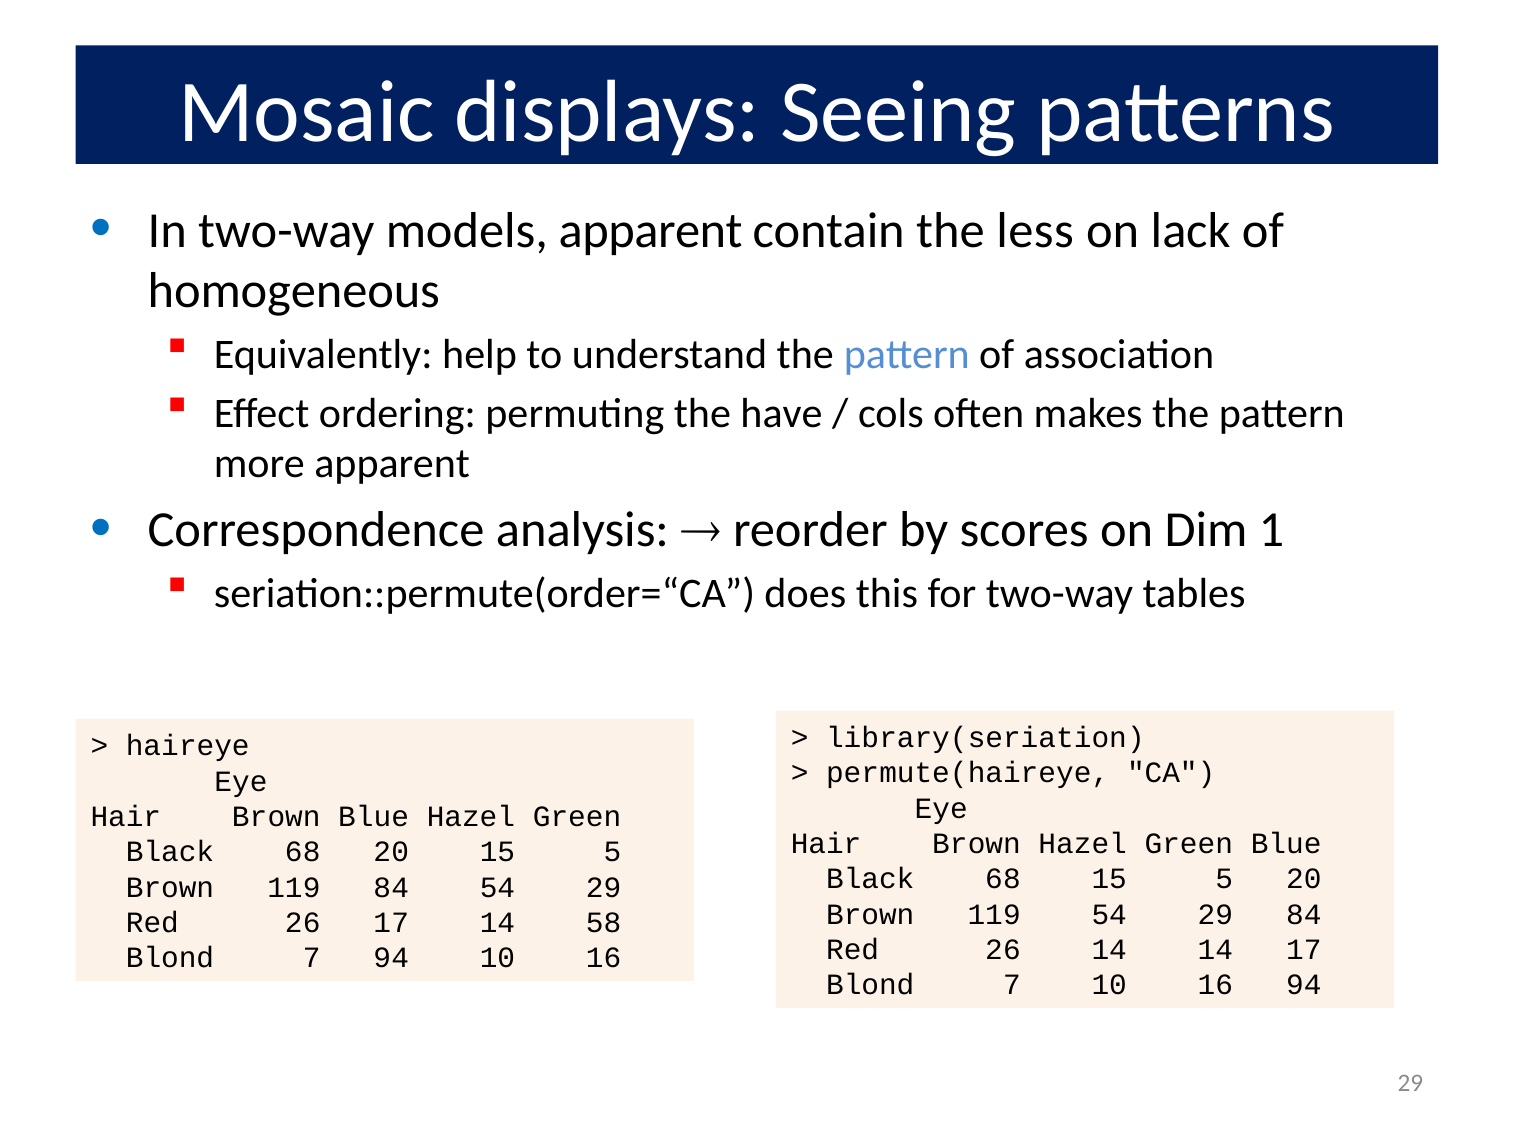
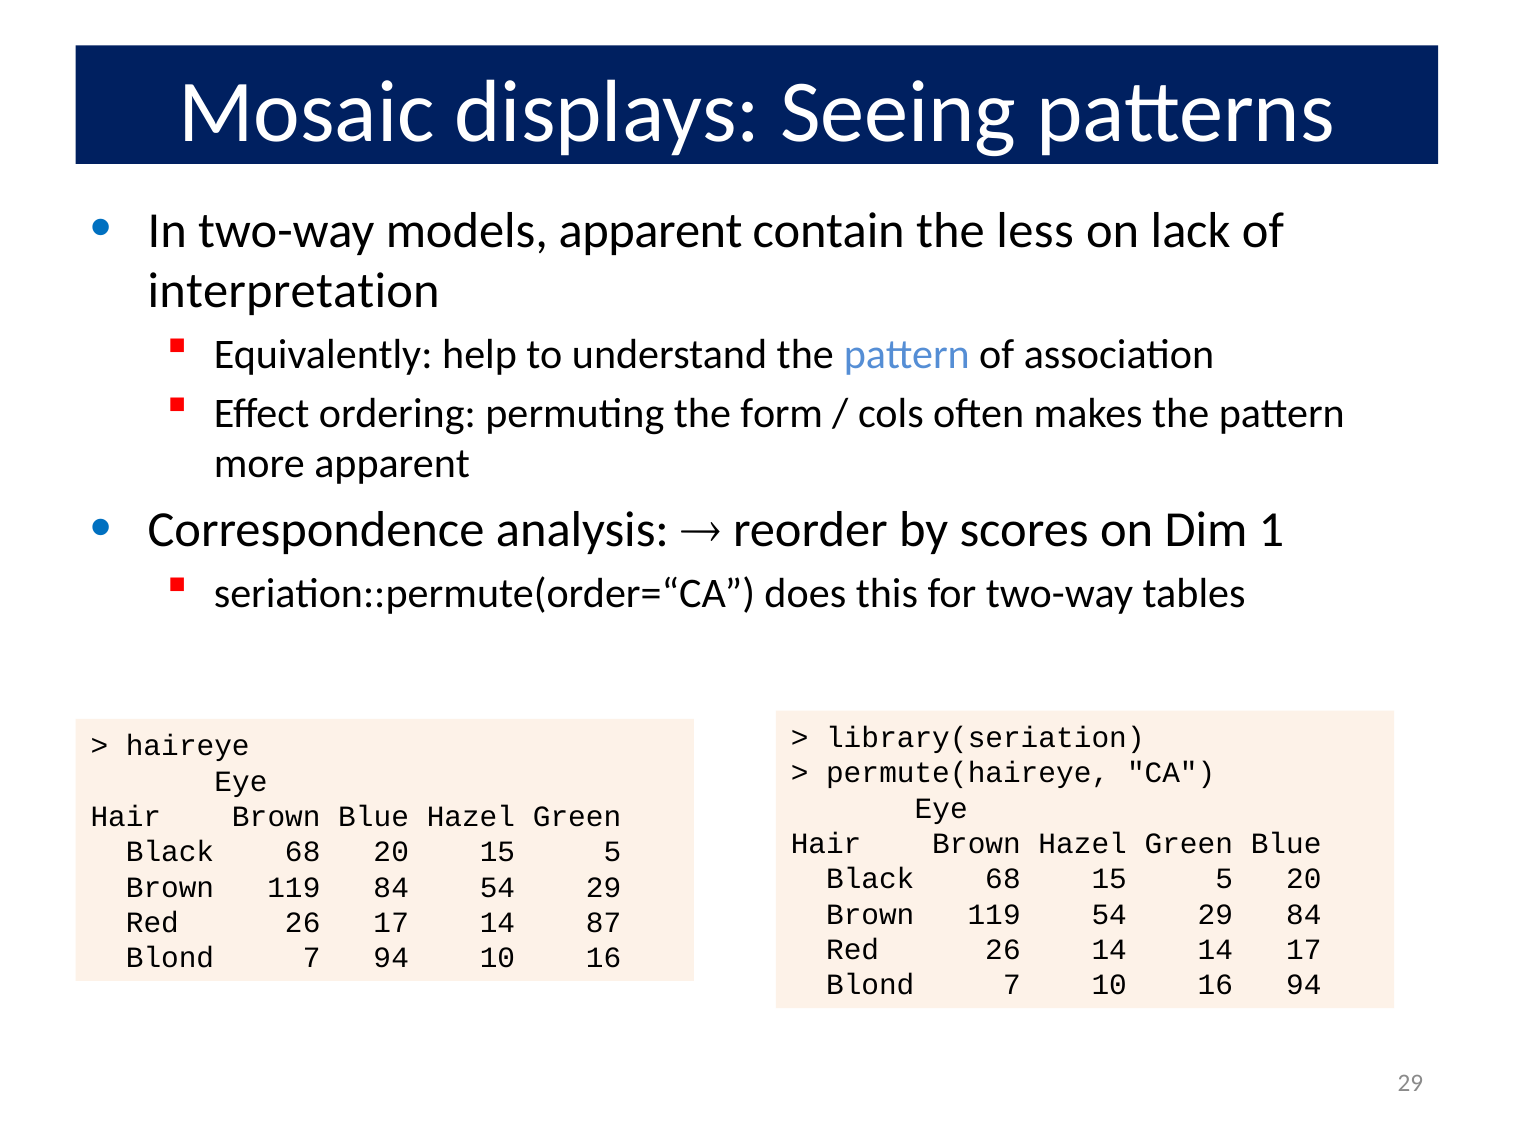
homogeneous: homogeneous -> interpretation
have: have -> form
58: 58 -> 87
